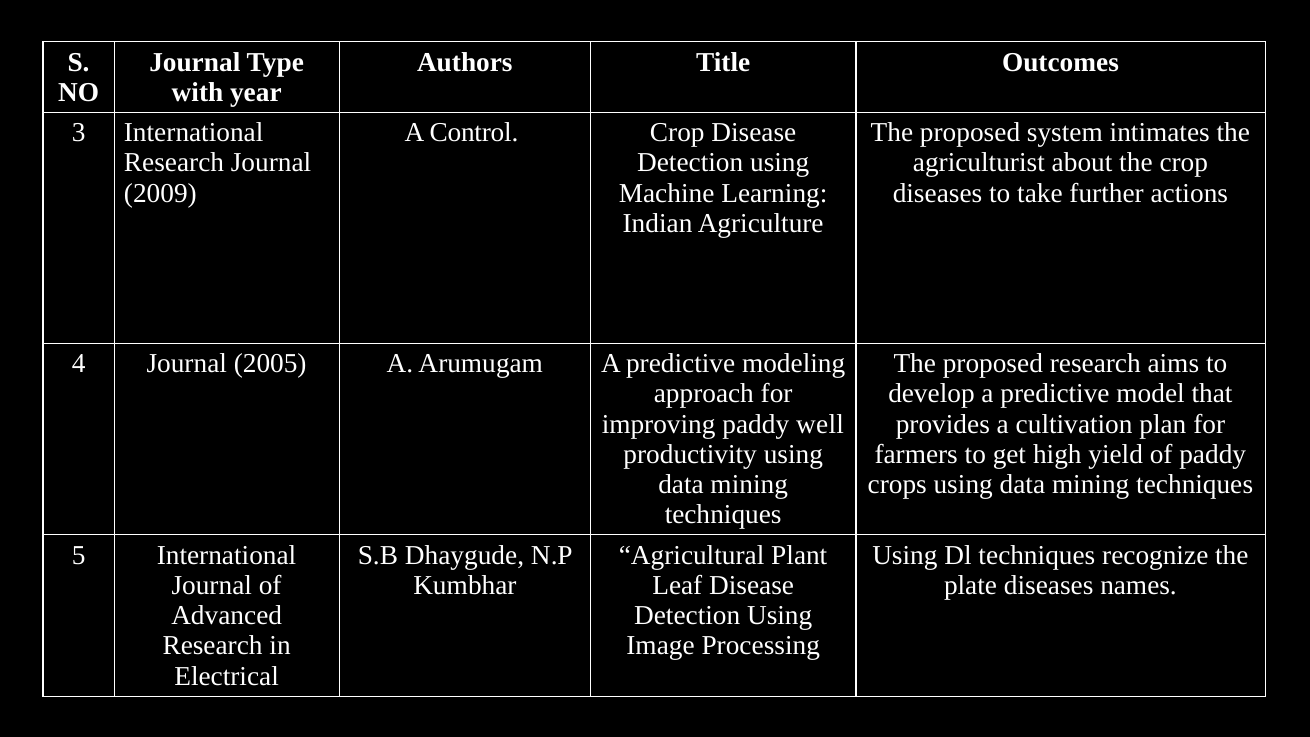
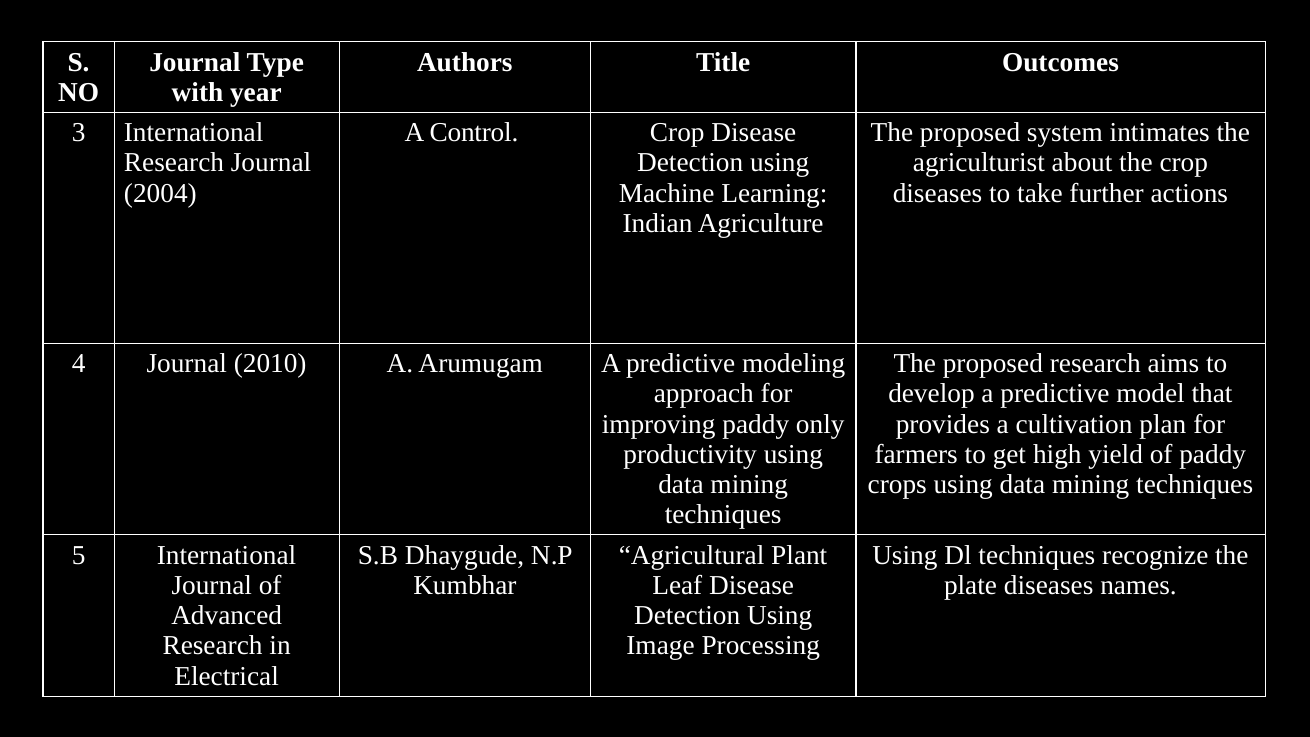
2009: 2009 -> 2004
2005: 2005 -> 2010
well: well -> only
